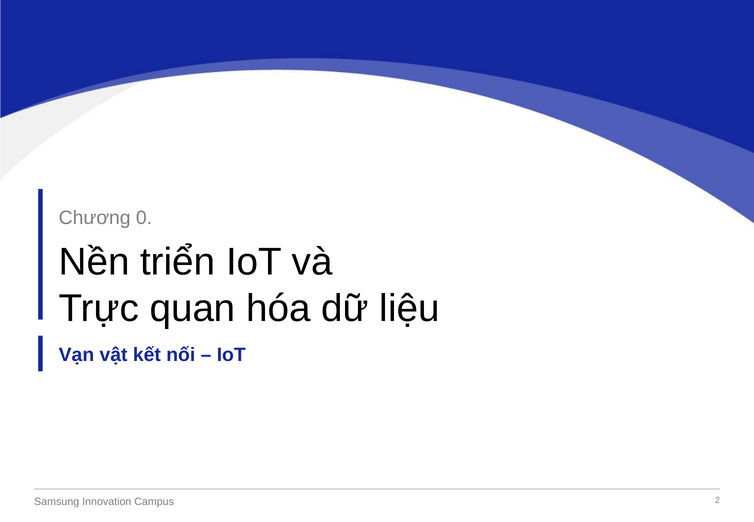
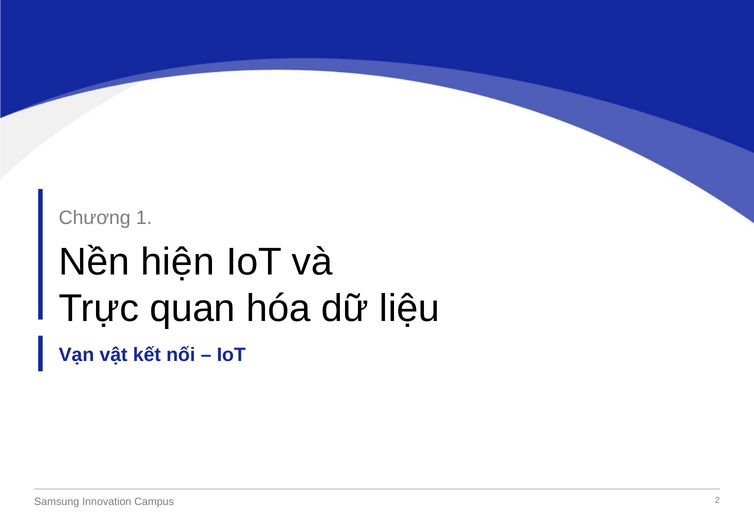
0: 0 -> 1
triển: triển -> hiện
